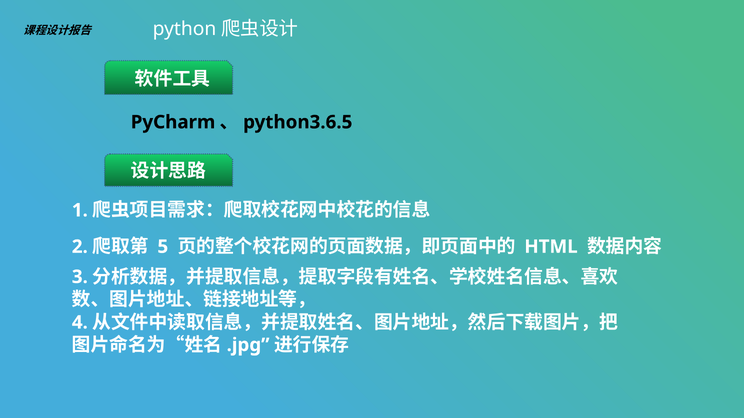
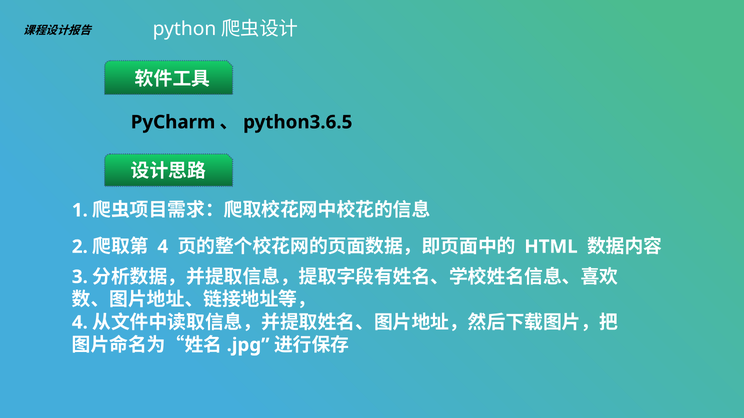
5 at (163, 247): 5 -> 4
